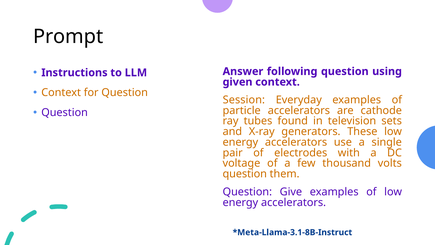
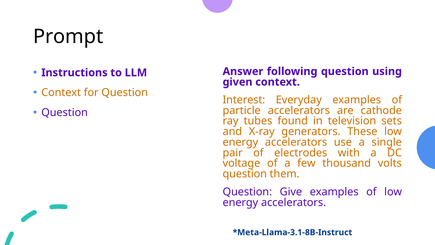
Session: Session -> Interest
